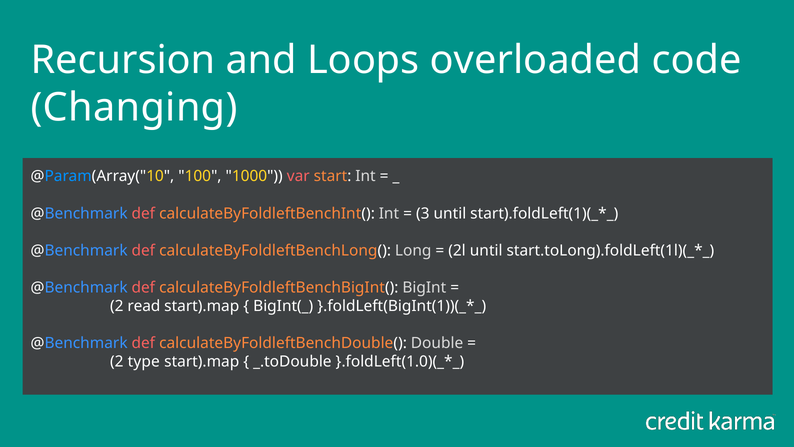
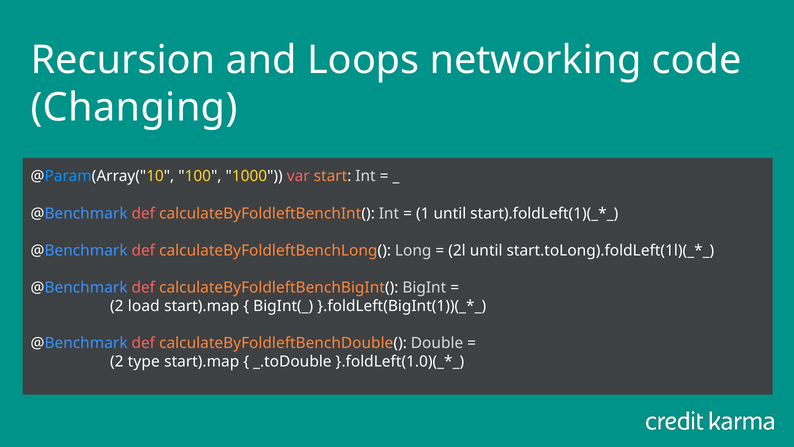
overloaded: overloaded -> networking
3: 3 -> 1
read: read -> load
